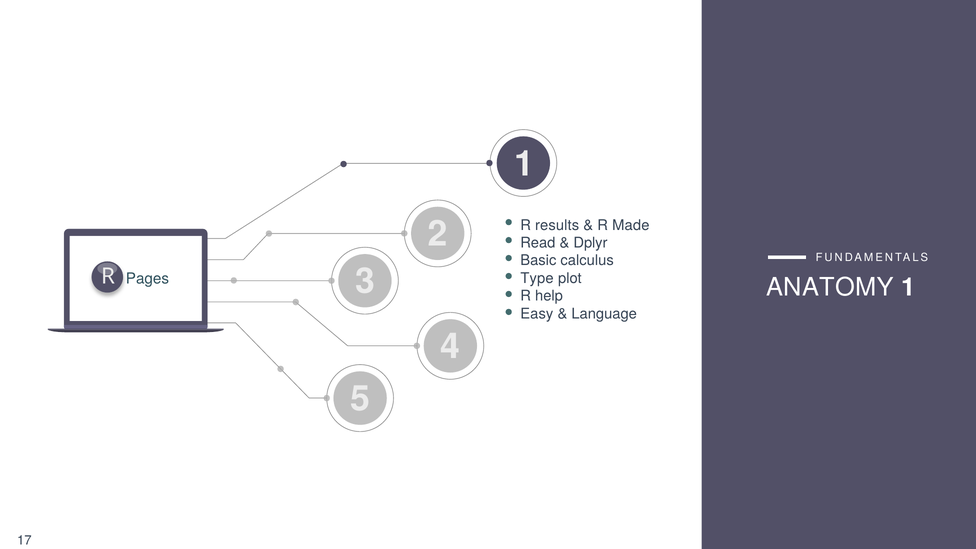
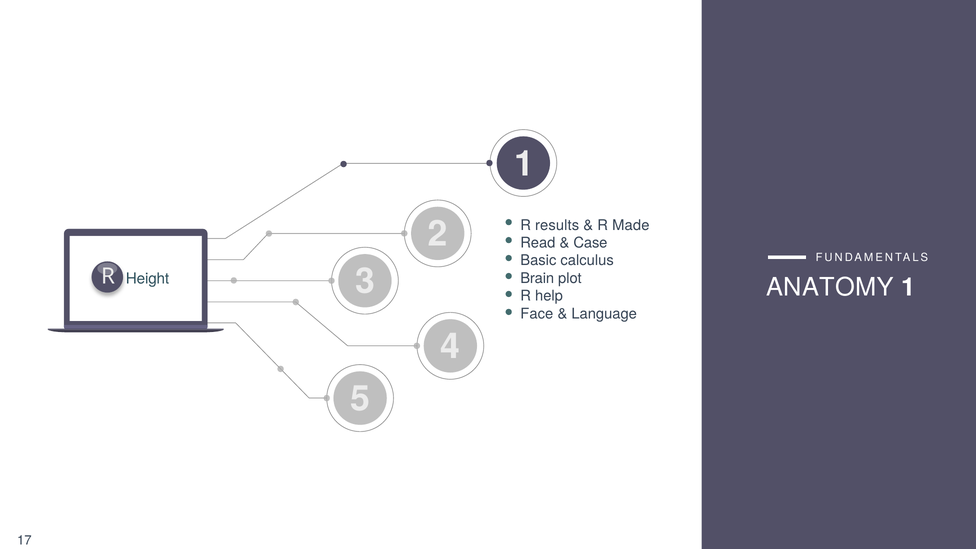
Dplyr: Dplyr -> Case
Pages: Pages -> Height
Type: Type -> Brain
Easy: Easy -> Face
